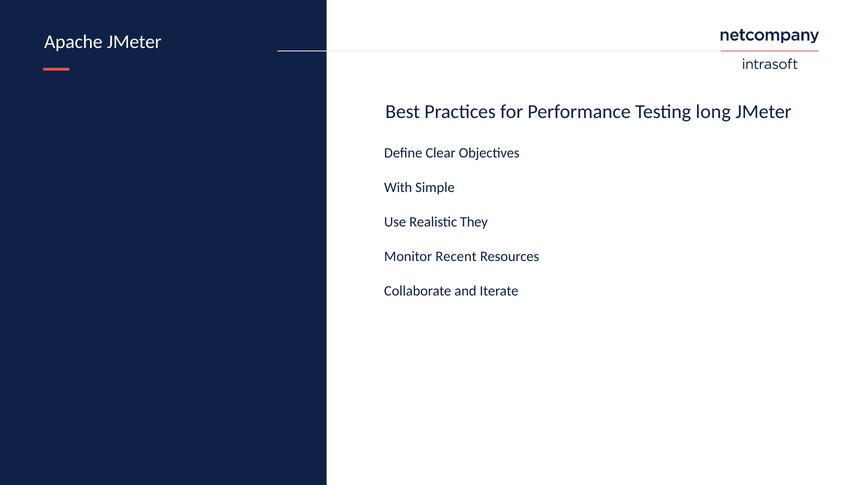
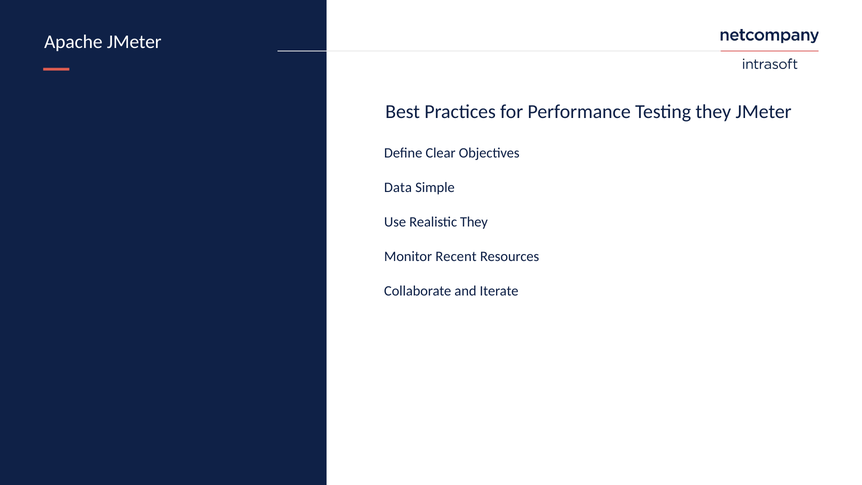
Testing long: long -> they
With: With -> Data
